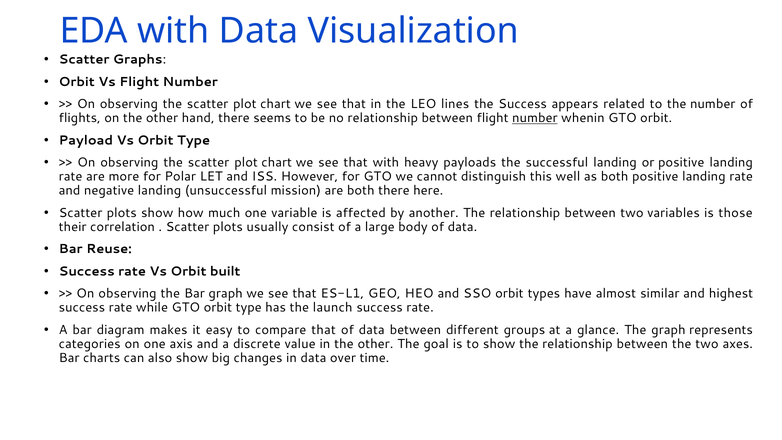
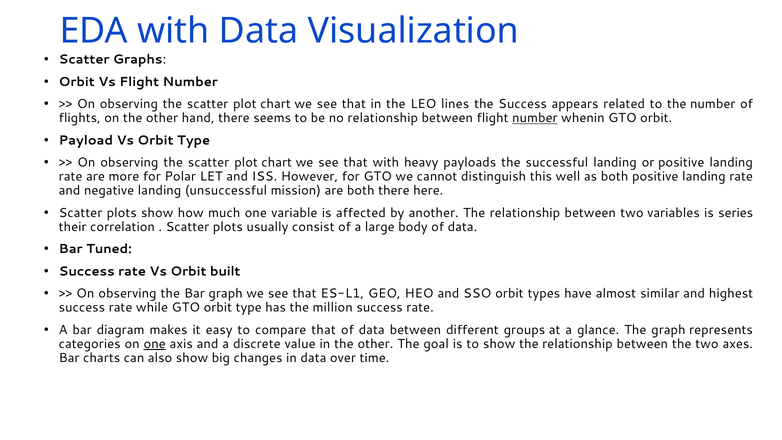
those: those -> series
Reuse: Reuse -> Tuned
launch: launch -> million
one at (155, 344) underline: none -> present
